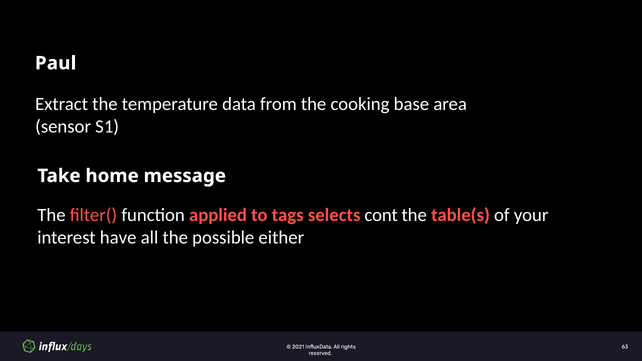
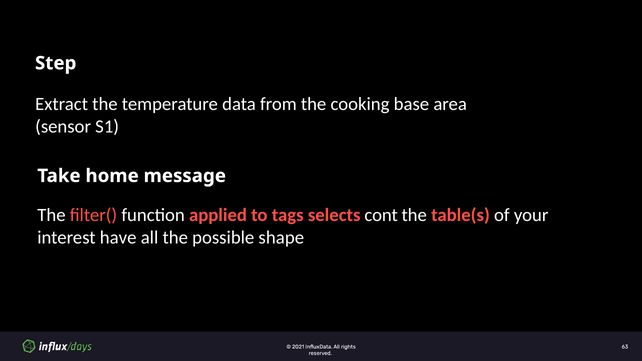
Paul: Paul -> Step
either: either -> shape
